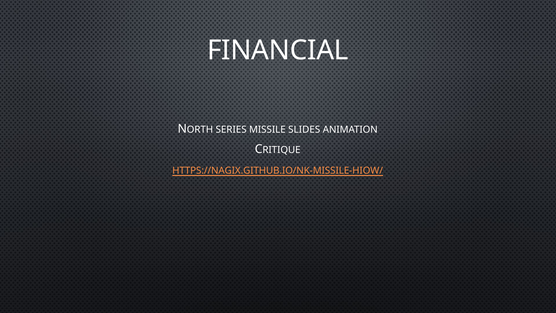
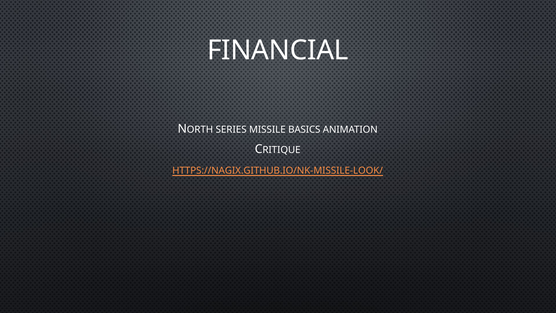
SLIDES: SLIDES -> BASICS
HTTPS://NAGIX.GITHUB.IO/NK-MISSILE-HIOW/: HTTPS://NAGIX.GITHUB.IO/NK-MISSILE-HIOW/ -> HTTPS://NAGIX.GITHUB.IO/NK-MISSILE-LOOK/
